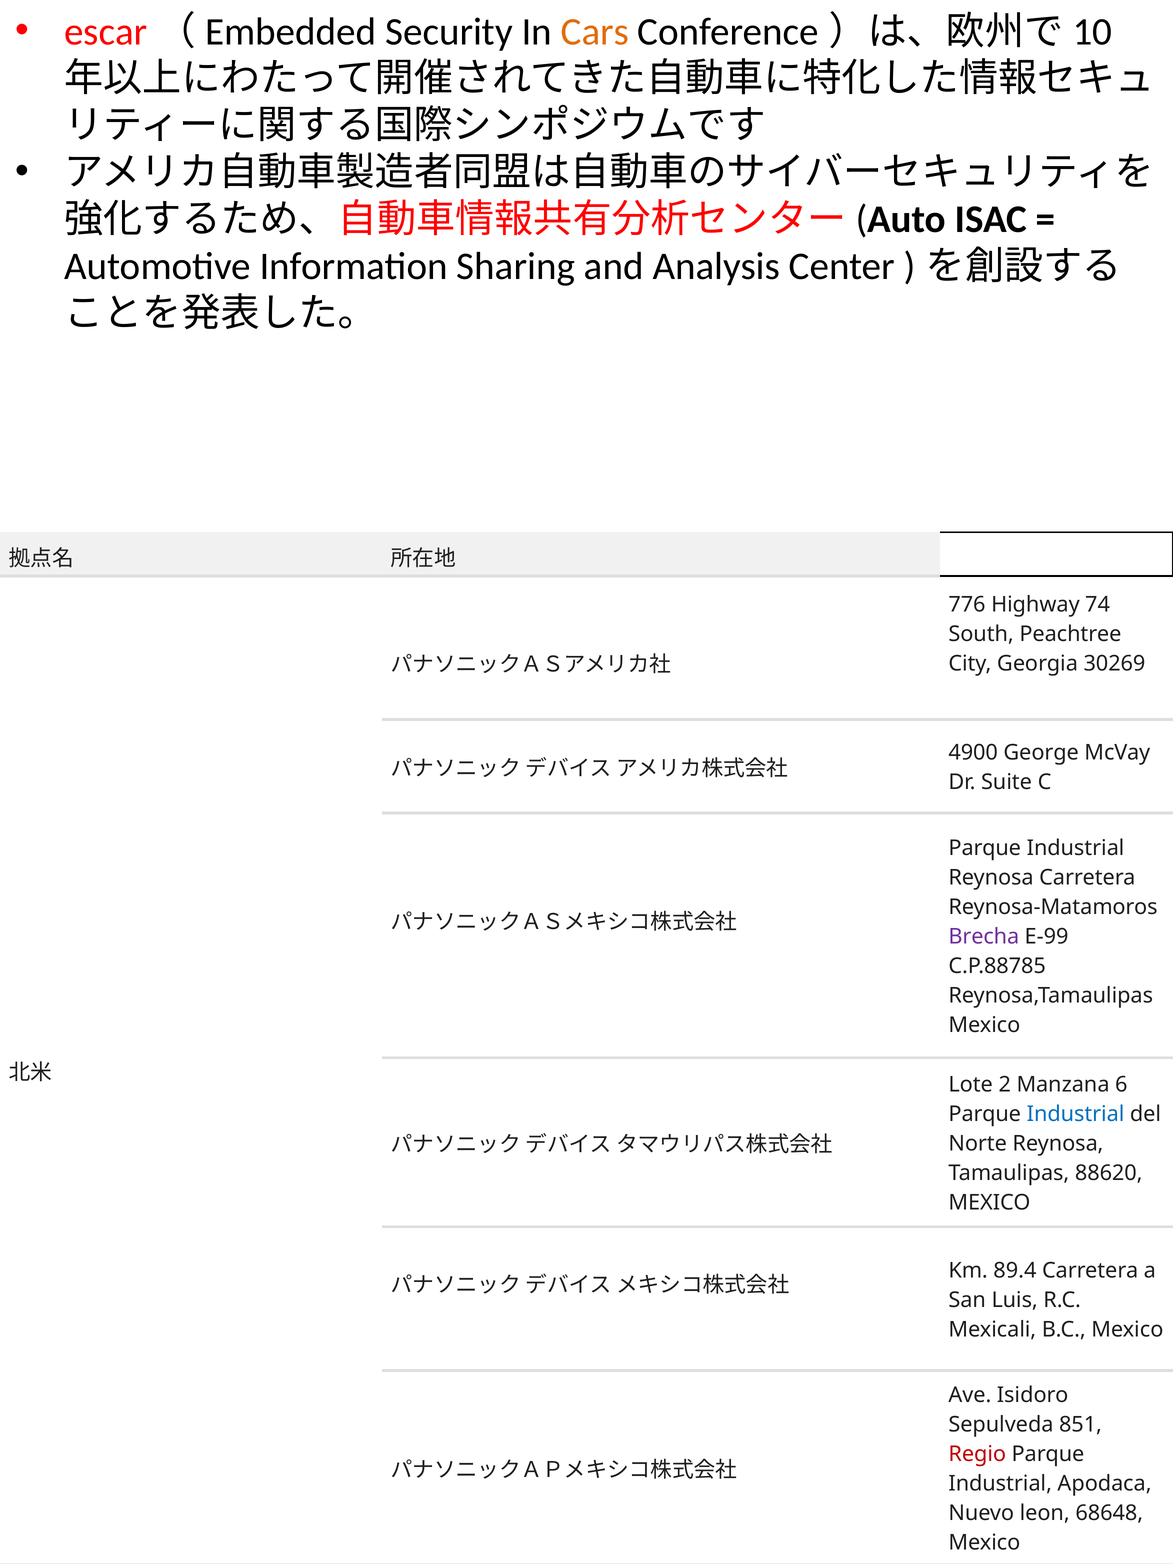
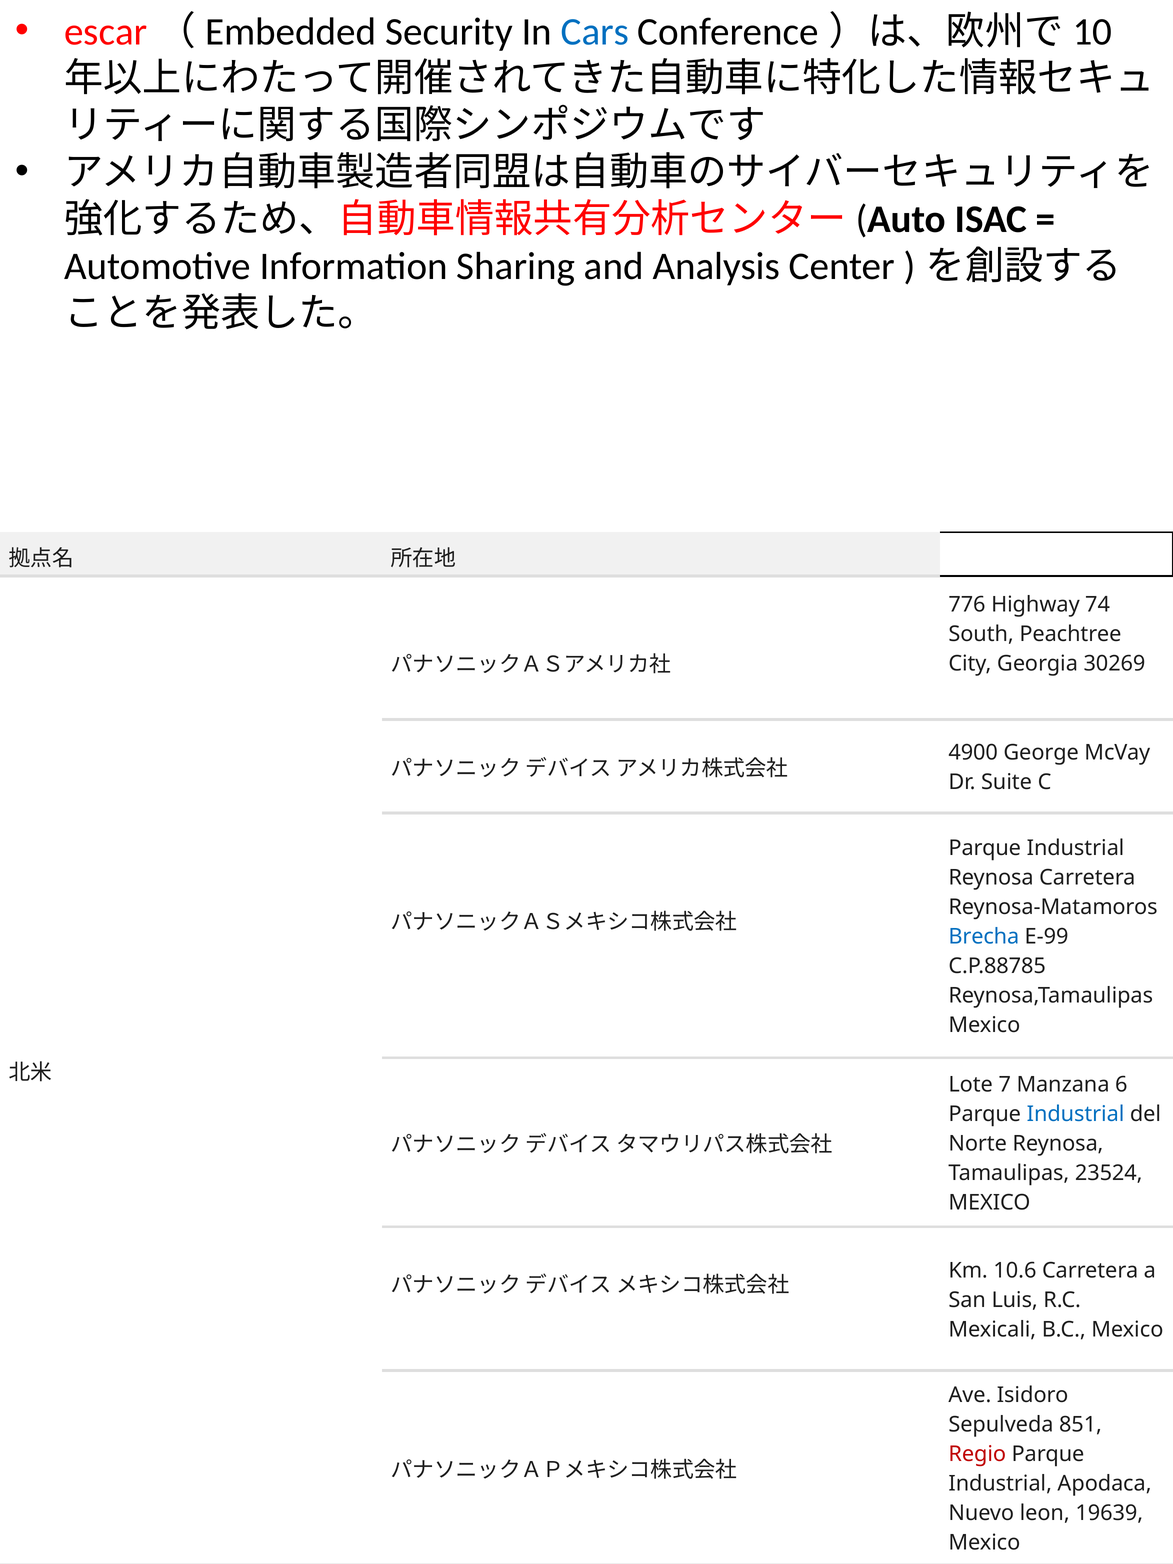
Cars colour: orange -> blue
Brecha colour: purple -> blue
2: 2 -> 7
88620: 88620 -> 23524
89.4: 89.4 -> 10.6
68648: 68648 -> 19639
